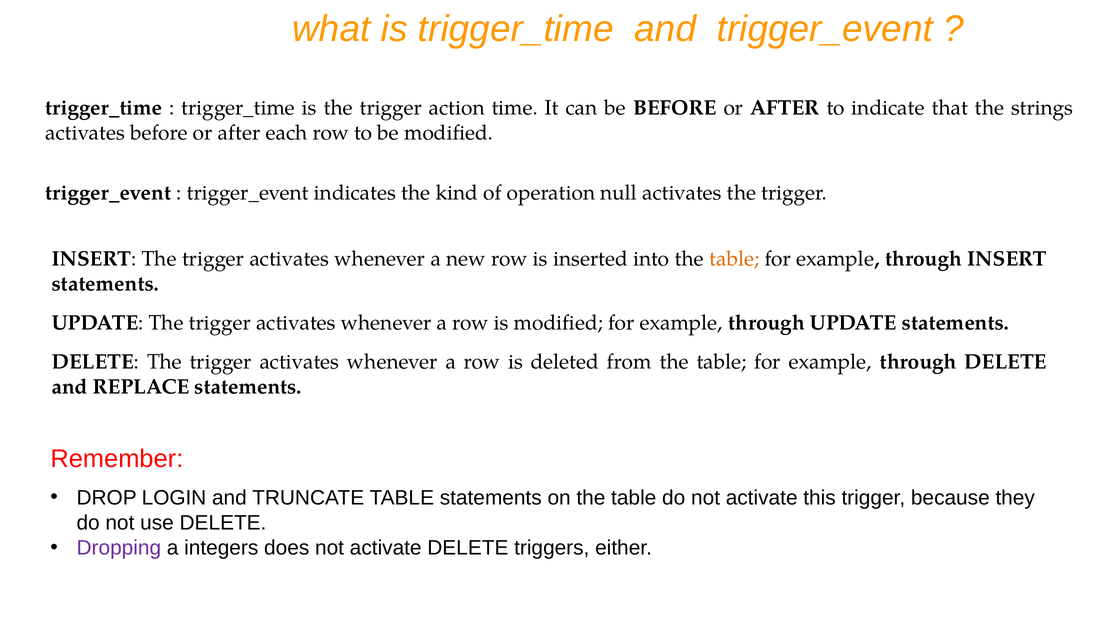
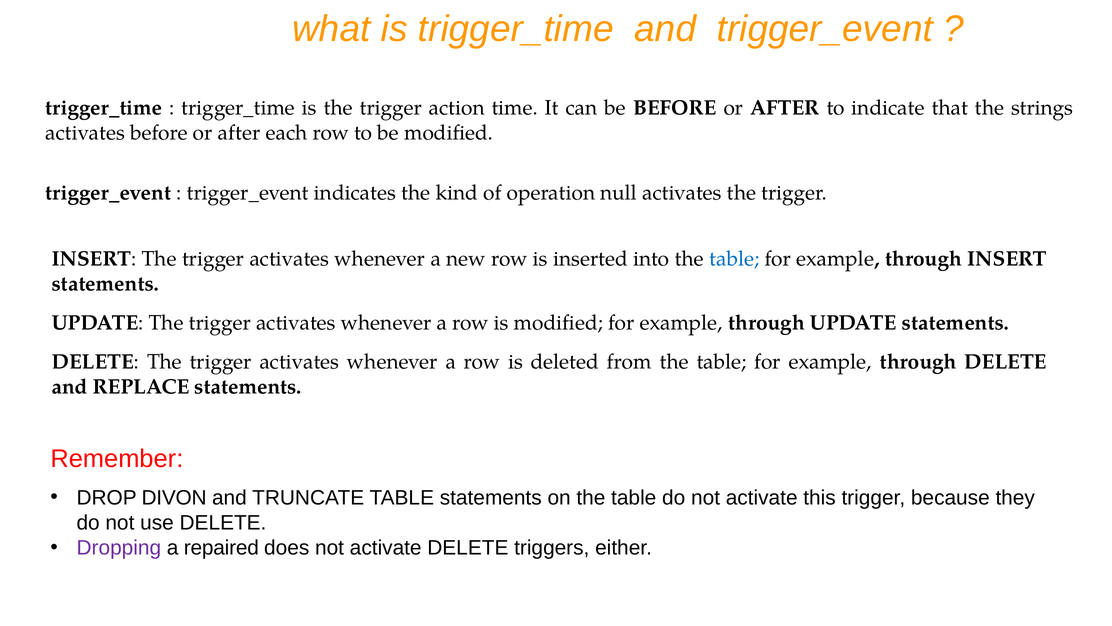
table at (734, 259) colour: orange -> blue
LOGIN: LOGIN -> DIVON
integers: integers -> repaired
